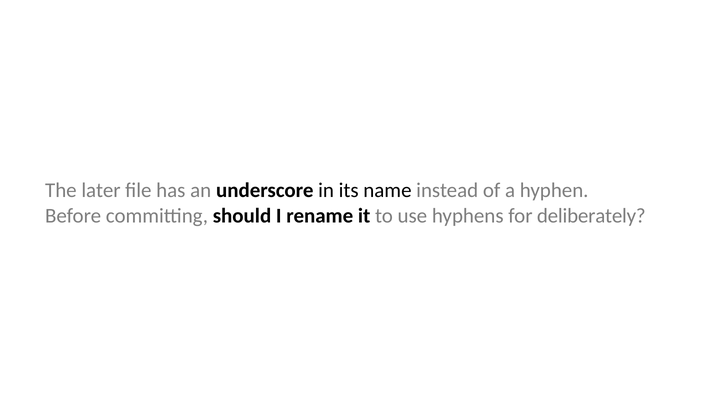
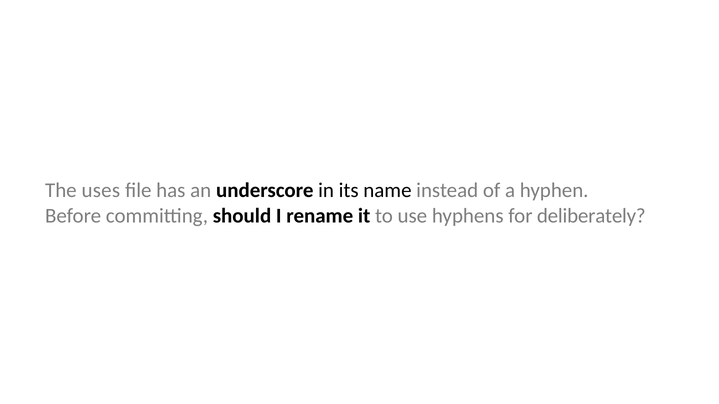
later: later -> uses
